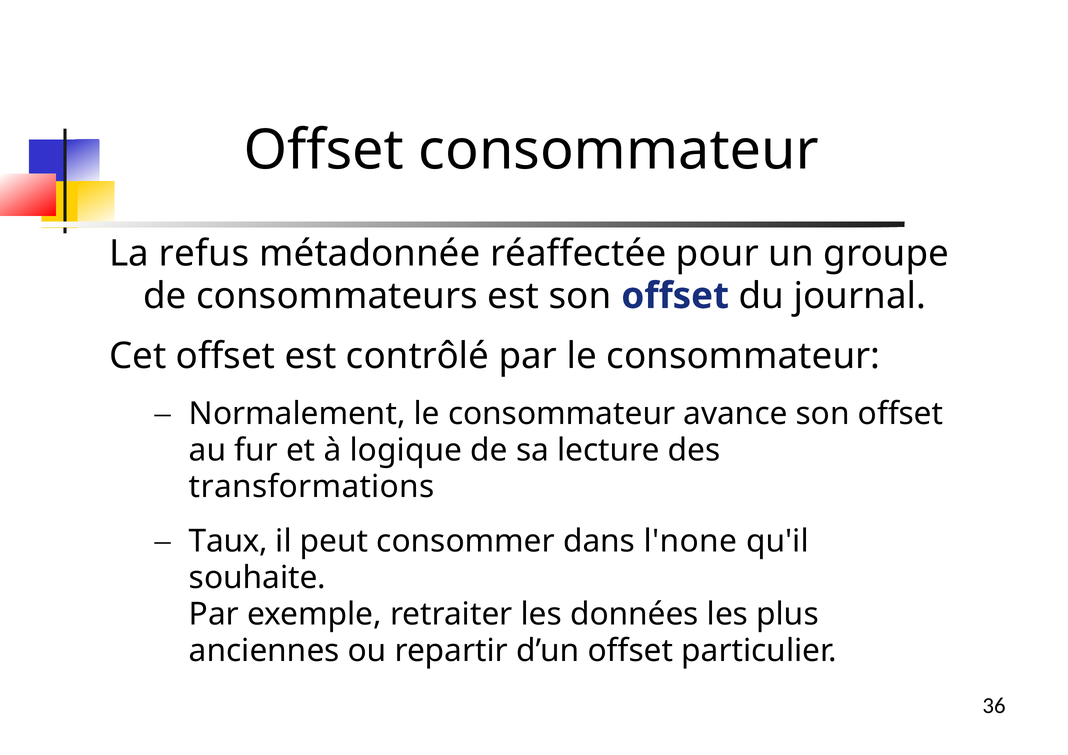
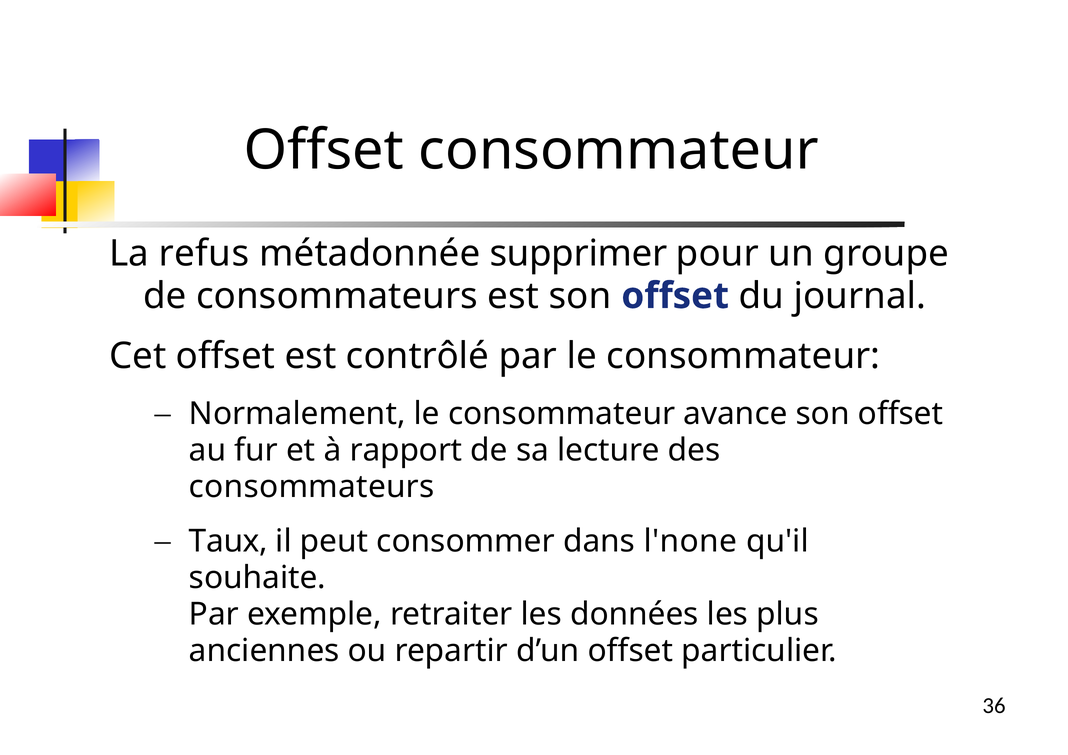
réaffectée: réaffectée -> supprimer
logique: logique -> rapport
transformations at (312, 487): transformations -> consommateurs
